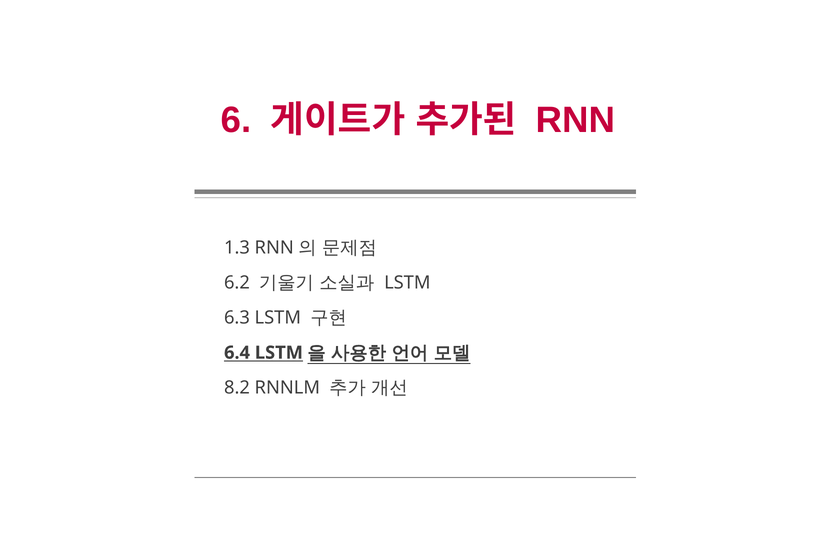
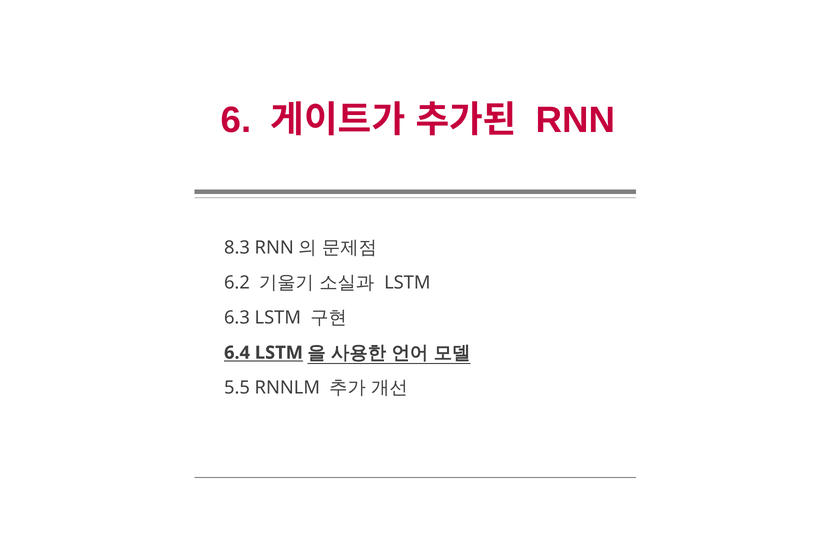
1.3: 1.3 -> 8.3
8.2: 8.2 -> 5.5
